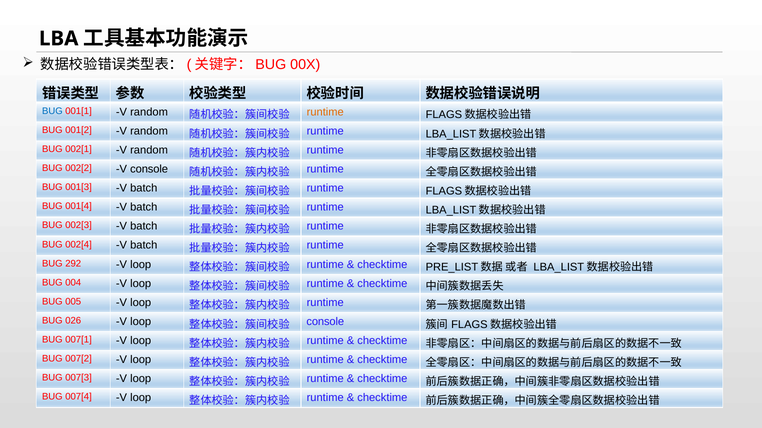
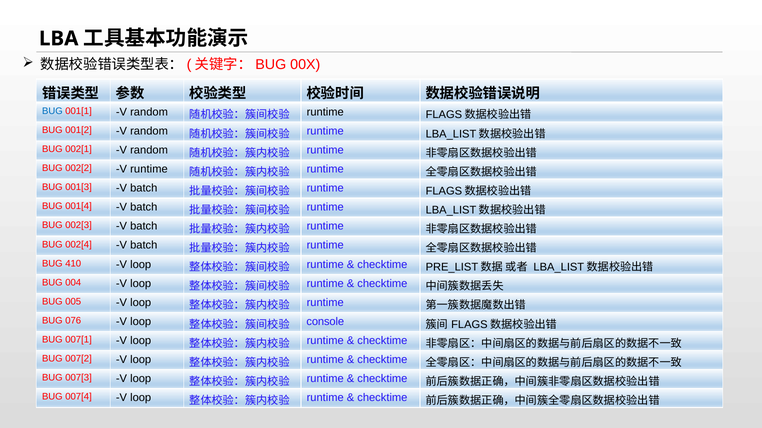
runtime at (325, 112) colour: orange -> black
V console: console -> runtime
292: 292 -> 410
026: 026 -> 076
